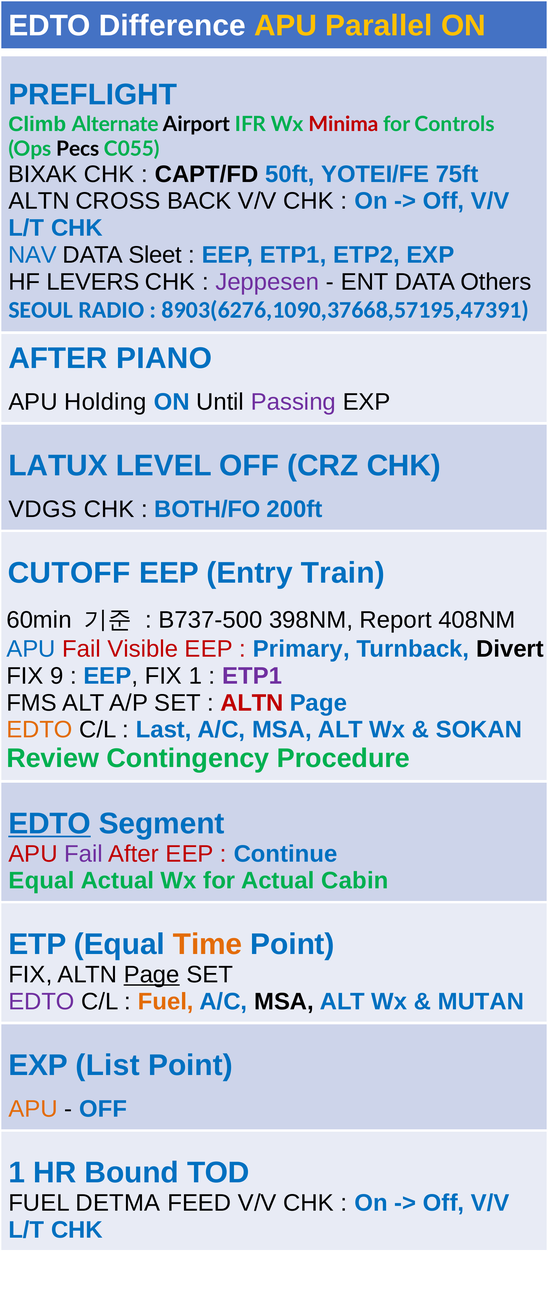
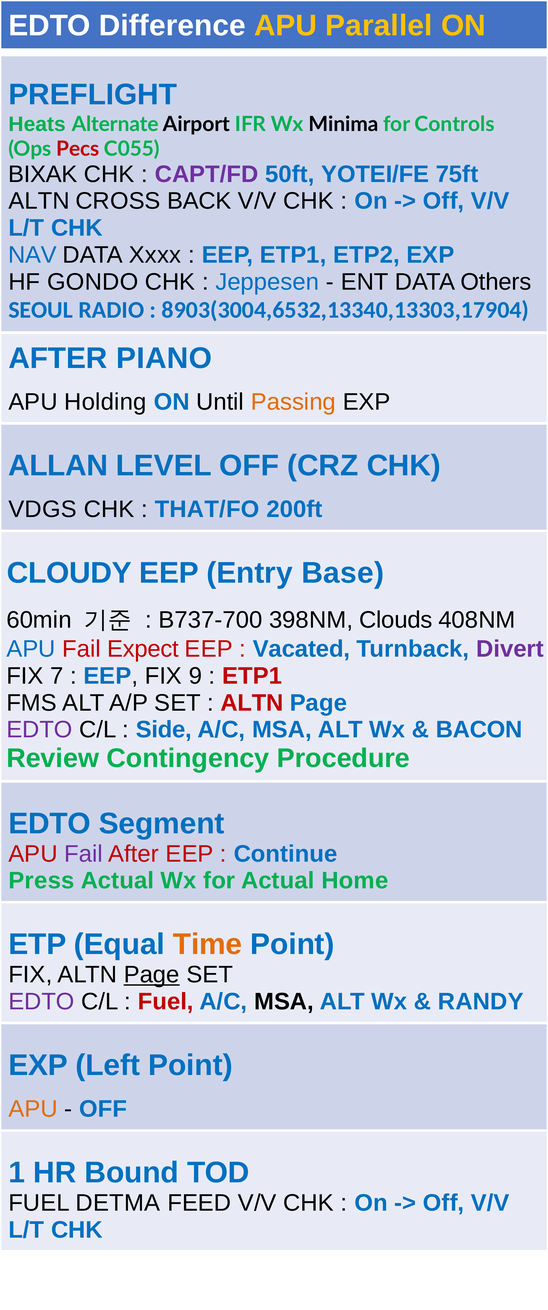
Climb: Climb -> Heats
Minima colour: red -> black
Pecs colour: black -> red
CAPT/FD colour: black -> purple
Sleet: Sleet -> Xxxx
LEVERS: LEVERS -> GONDO
Jeppesen colour: purple -> blue
8903(6276,1090,37668,57195,47391: 8903(6276,1090,37668,57195,47391 -> 8903(3004,6532,13340,13303,17904
Passing colour: purple -> orange
LATUX: LATUX -> ALLAN
BOTH/FO: BOTH/FO -> THAT/FO
CUTOFF: CUTOFF -> CLOUDY
Train: Train -> Base
B737-500: B737-500 -> B737-700
Report: Report -> Clouds
Visible: Visible -> Expect
Primary: Primary -> Vacated
Divert colour: black -> purple
9: 9 -> 7
FIX 1: 1 -> 9
ETP1 at (252, 677) colour: purple -> red
EDTO at (39, 730) colour: orange -> purple
Last: Last -> Side
SOKAN: SOKAN -> BACON
EDTO at (50, 824) underline: present -> none
Equal at (42, 882): Equal -> Press
Cabin: Cabin -> Home
Fuel at (166, 1002) colour: orange -> red
MUTAN: MUTAN -> RANDY
List: List -> Left
